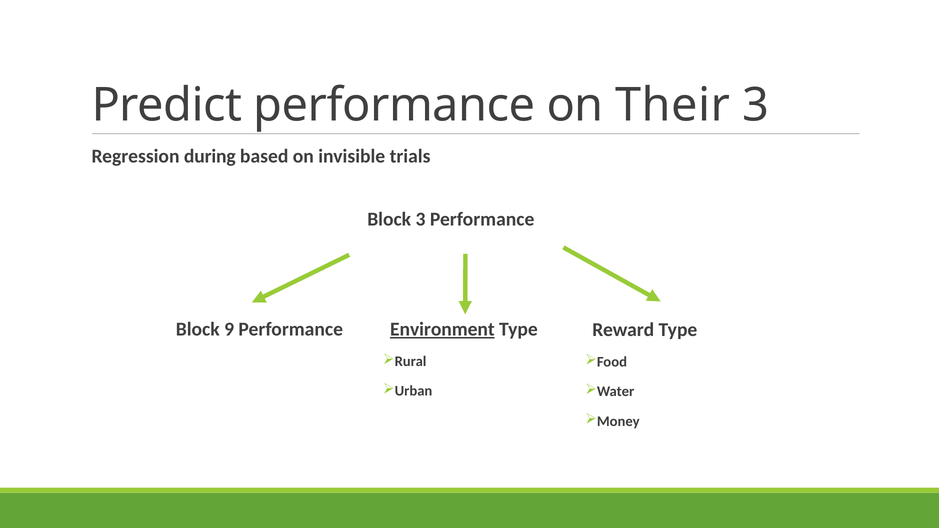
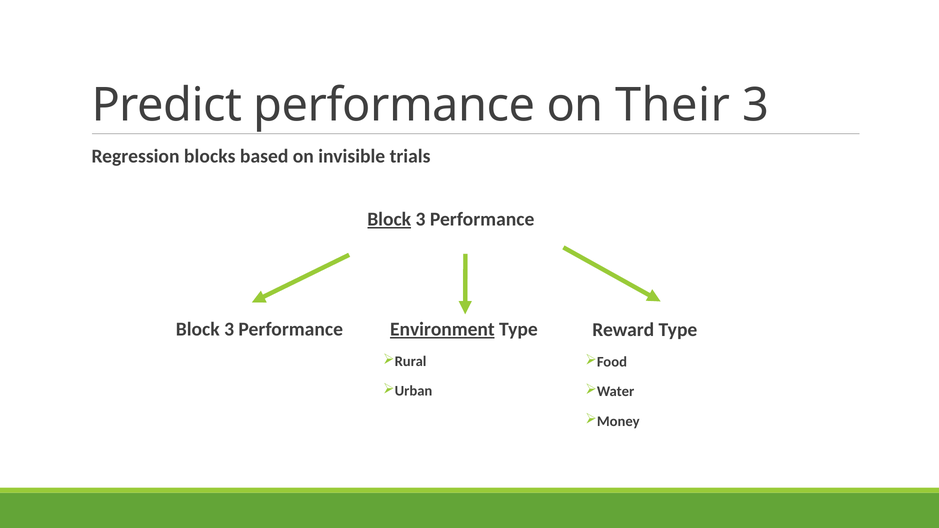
during: during -> blocks
Block at (389, 219) underline: none -> present
9 at (229, 329): 9 -> 3
